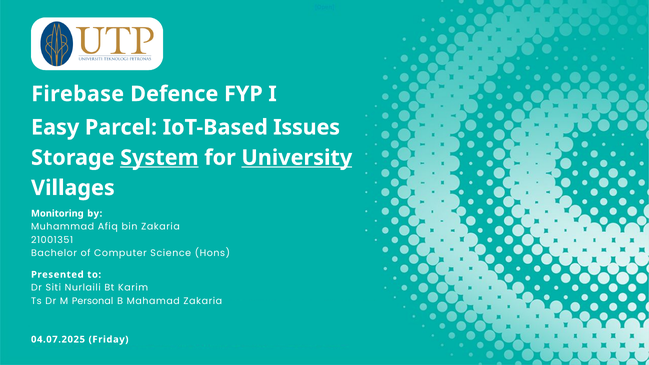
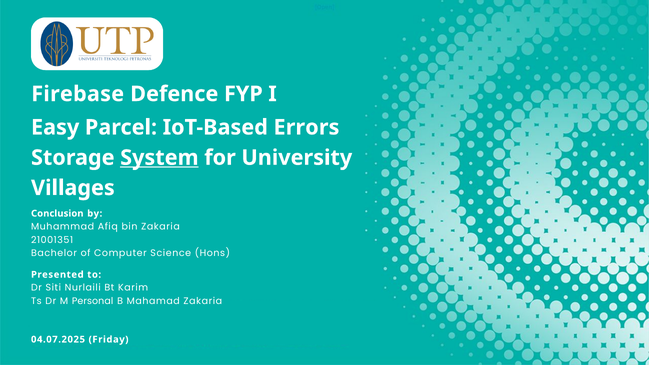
Issues: Issues -> Errors
University underline: present -> none
Monitoring: Monitoring -> Conclusion
